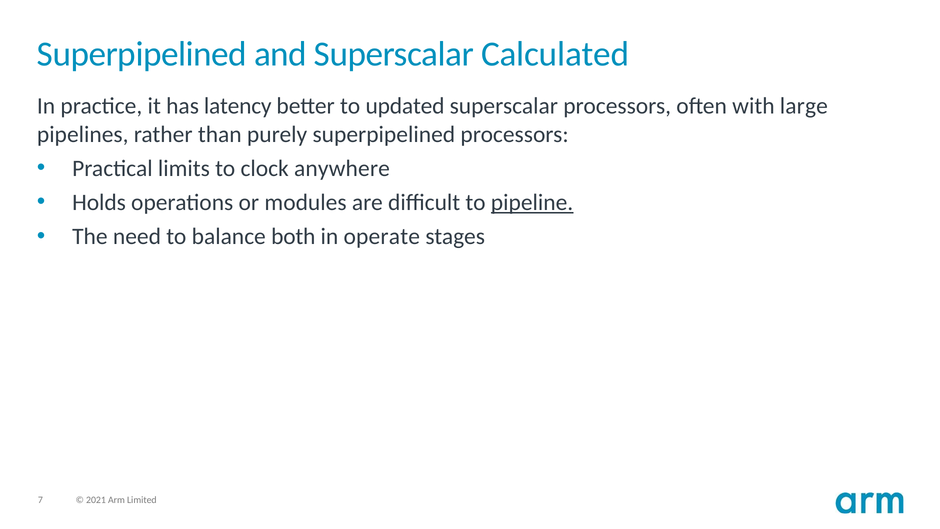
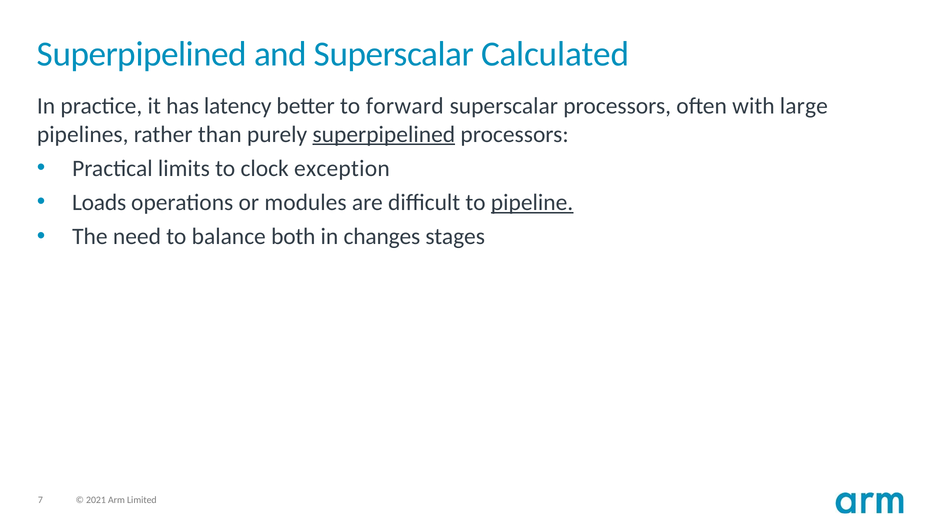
updated: updated -> forward
superpipelined at (384, 134) underline: none -> present
anywhere: anywhere -> exception
Holds: Holds -> Loads
operate: operate -> changes
